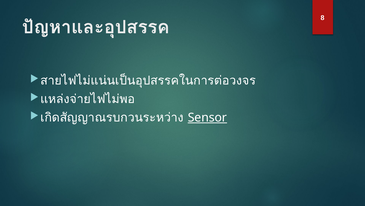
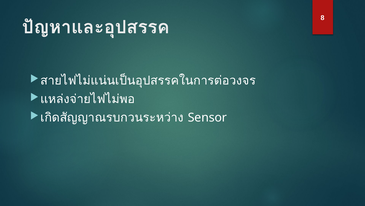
Sensor underline: present -> none
